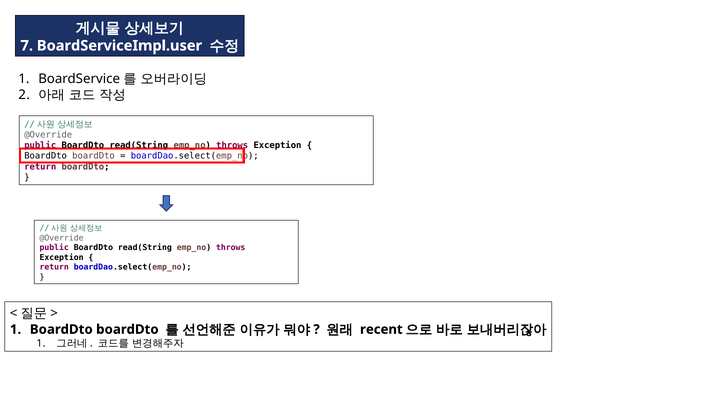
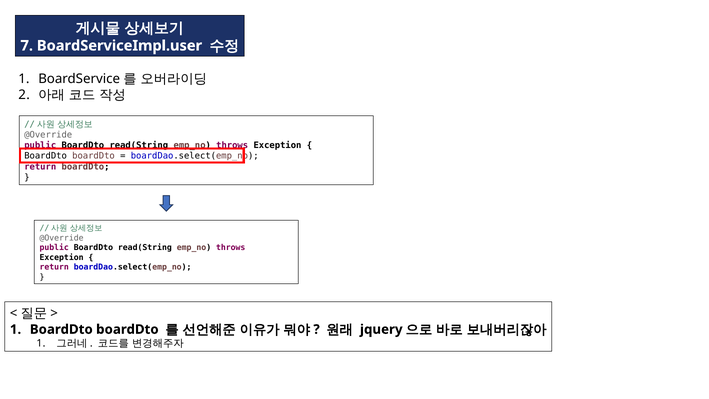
recent: recent -> jquery
